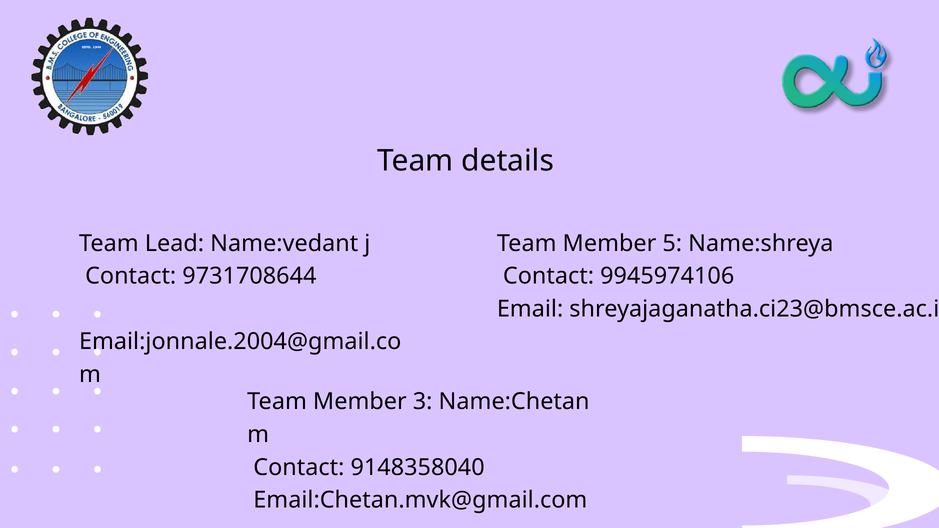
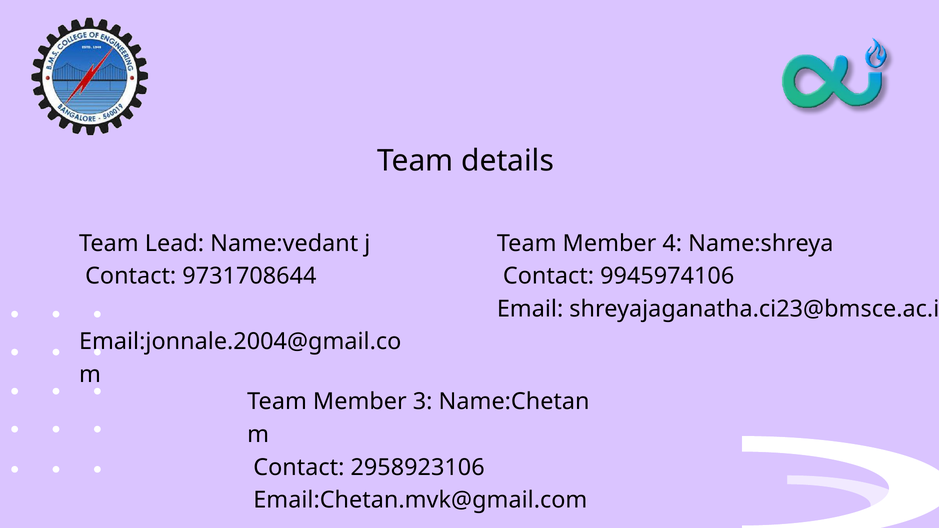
5: 5 -> 4
9148358040: 9148358040 -> 2958923106
